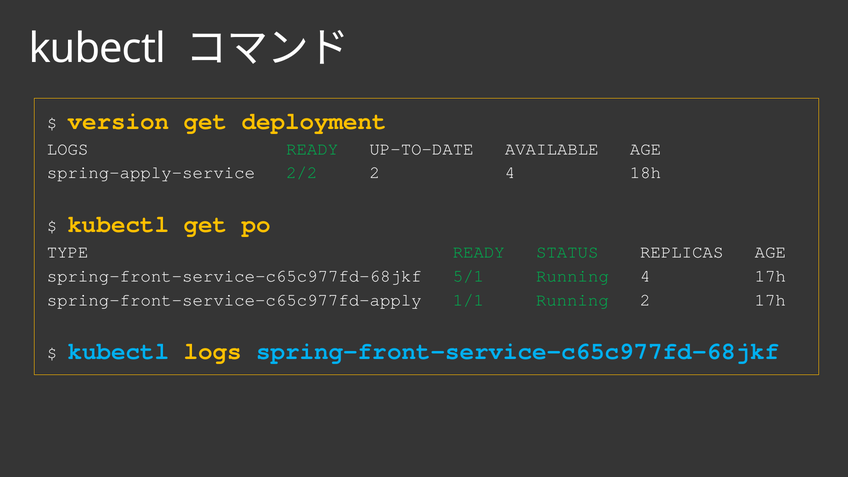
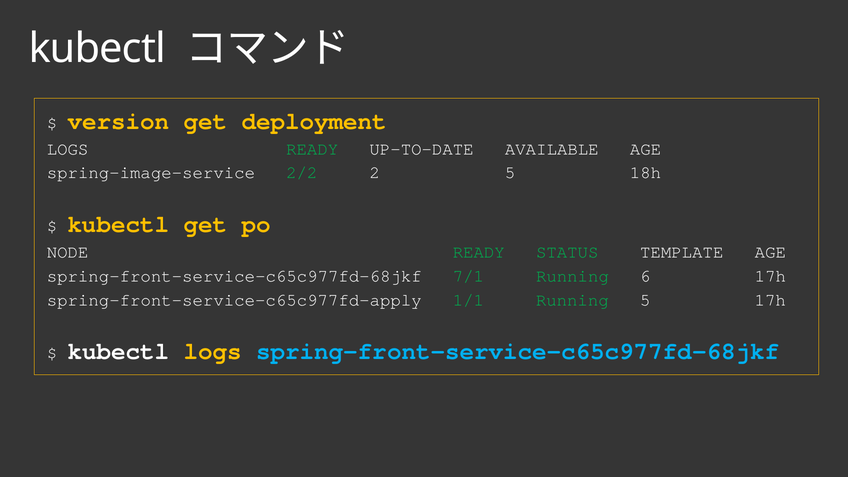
spring-apply-service: spring-apply-service -> spring-image-service
2 4: 4 -> 5
TYPE: TYPE -> NODE
REPLICAS: REPLICAS -> TEMPLATE
5/1: 5/1 -> 7/1
Running 4: 4 -> 6
Running 2: 2 -> 5
kubectl at (118, 351) colour: light blue -> white
